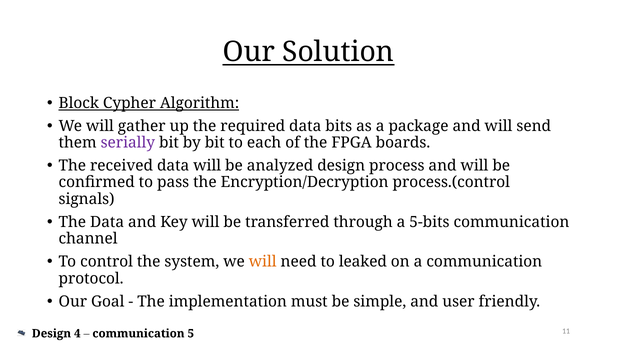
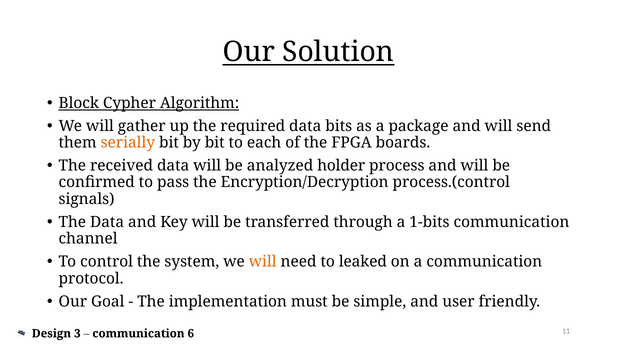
serially colour: purple -> orange
analyzed design: design -> holder
5-bits: 5-bits -> 1-bits
4: 4 -> 3
5: 5 -> 6
